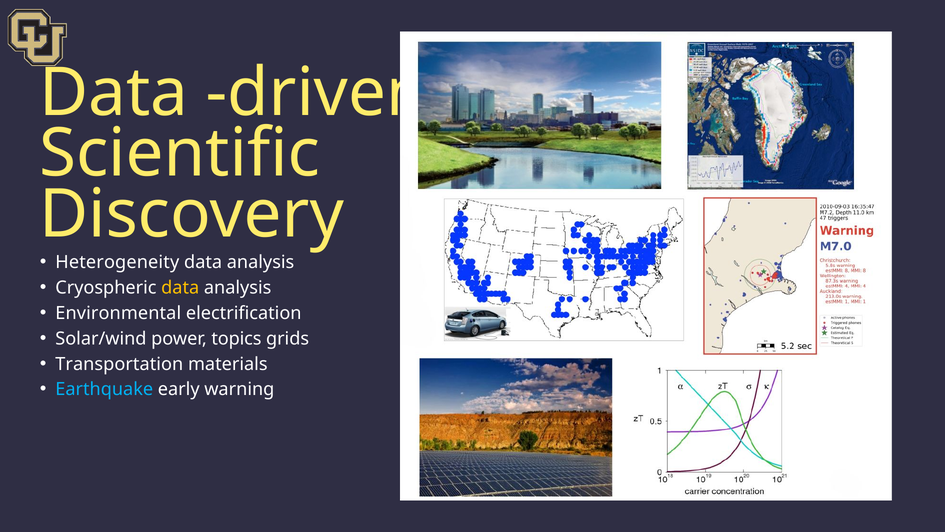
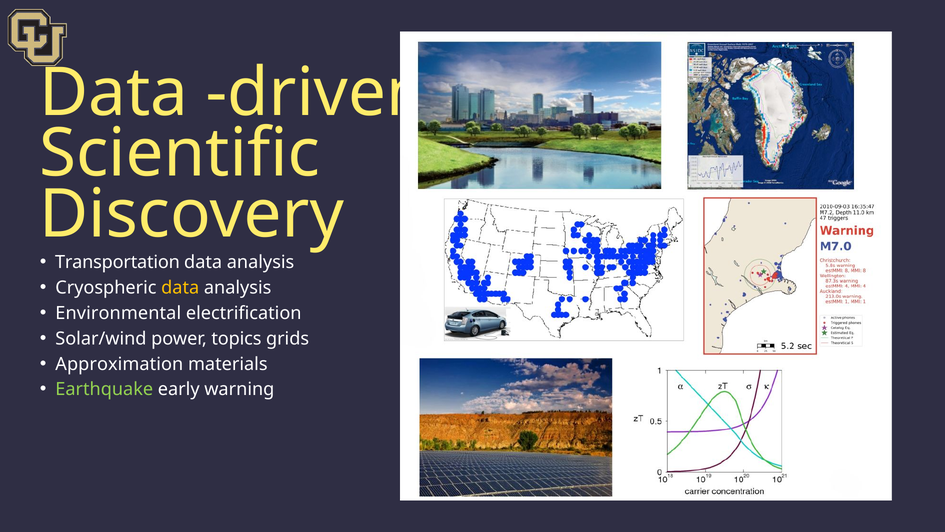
Heterogeneity: Heterogeneity -> Transportation
Transportation: Transportation -> Approximation
Earthquake colour: light blue -> light green
